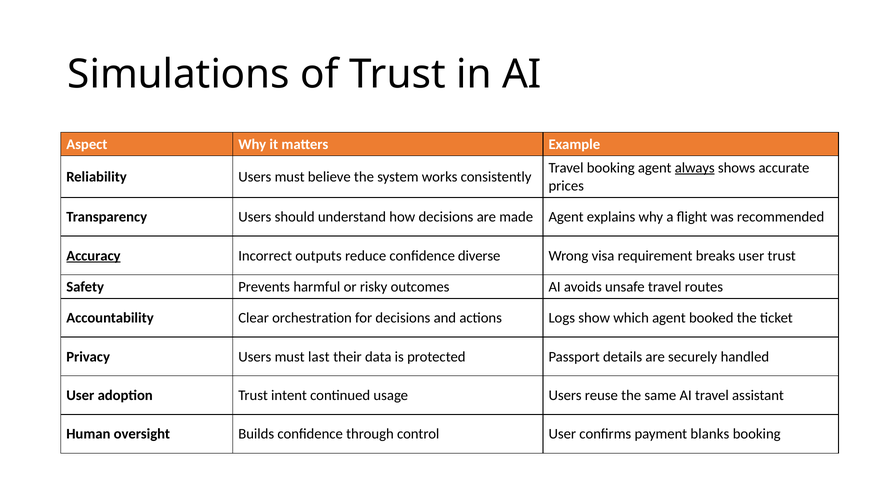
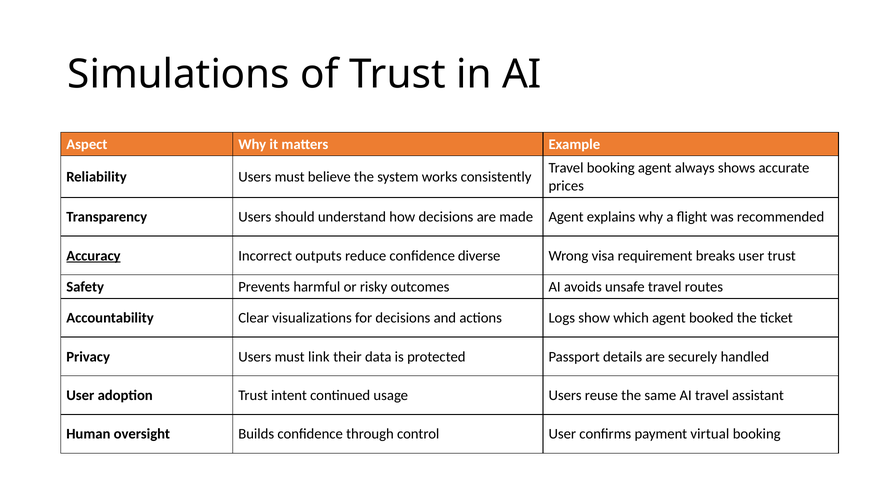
always underline: present -> none
orchestration: orchestration -> visualizations
last: last -> link
blanks: blanks -> virtual
